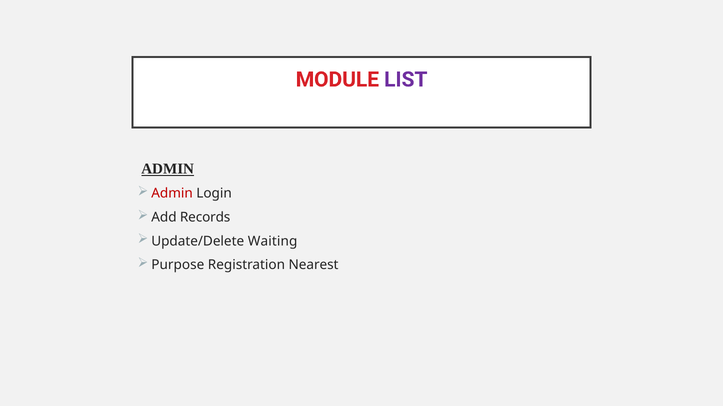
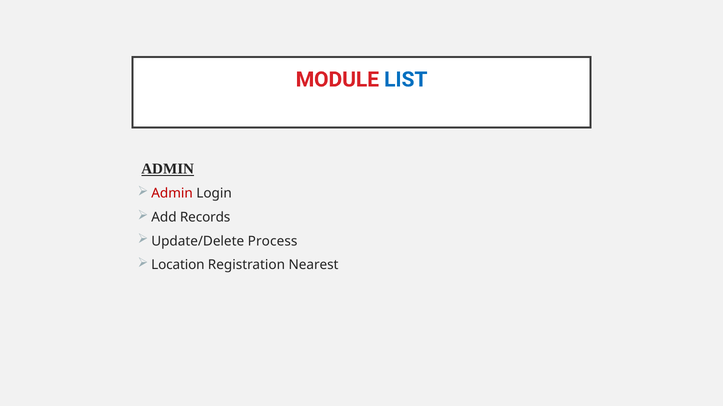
LIST colour: purple -> blue
Waiting: Waiting -> Process
Purpose: Purpose -> Location
